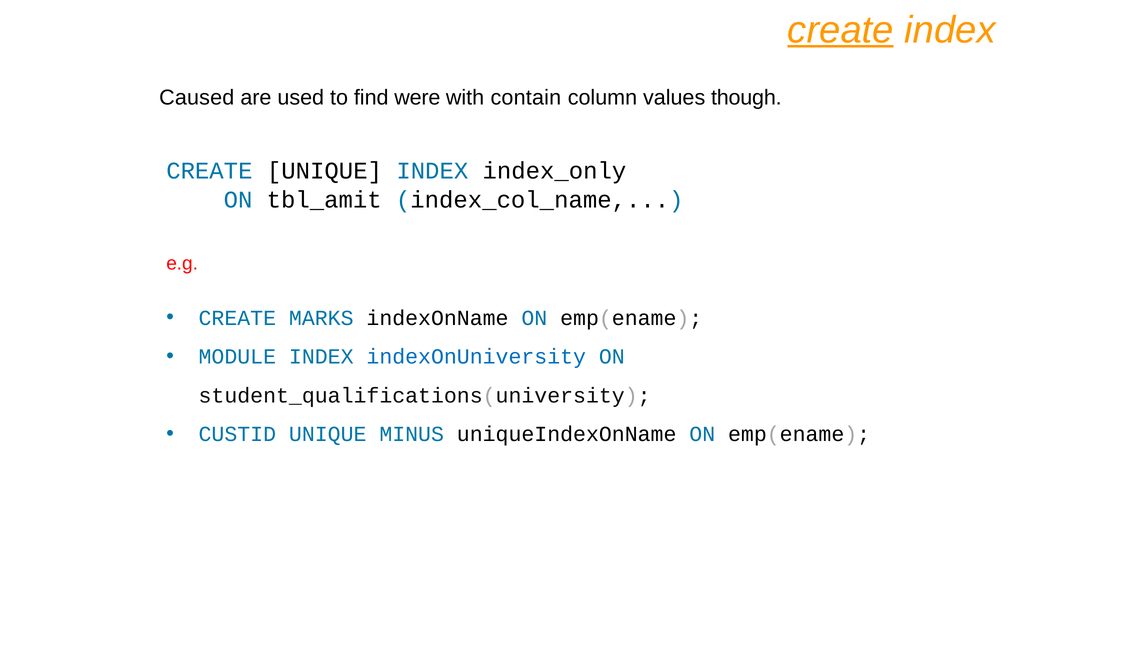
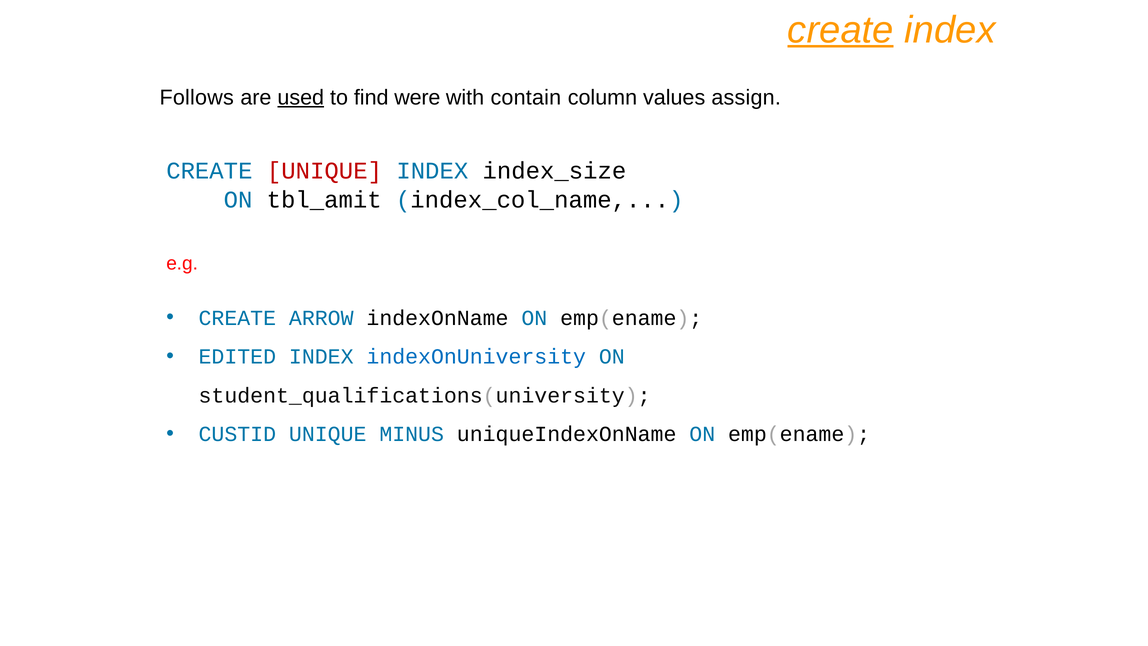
Caused: Caused -> Follows
used underline: none -> present
though: though -> assign
UNIQUE at (324, 171) colour: black -> red
index_only: index_only -> index_size
MARKS: MARKS -> ARROW
MODULE: MODULE -> EDITED
